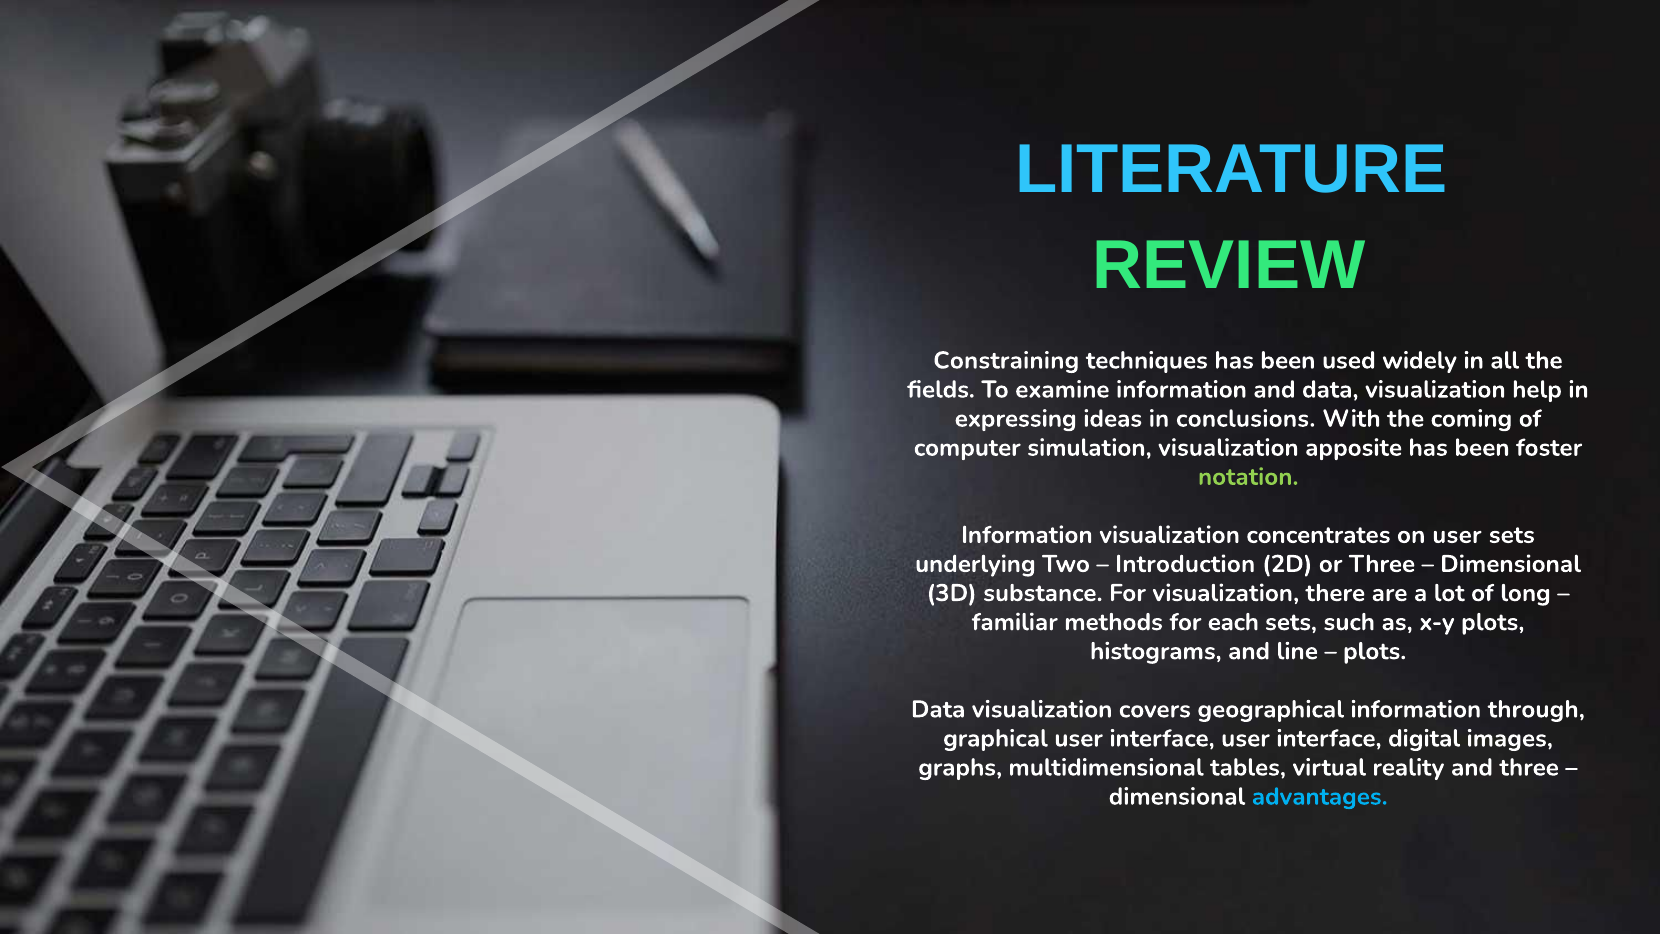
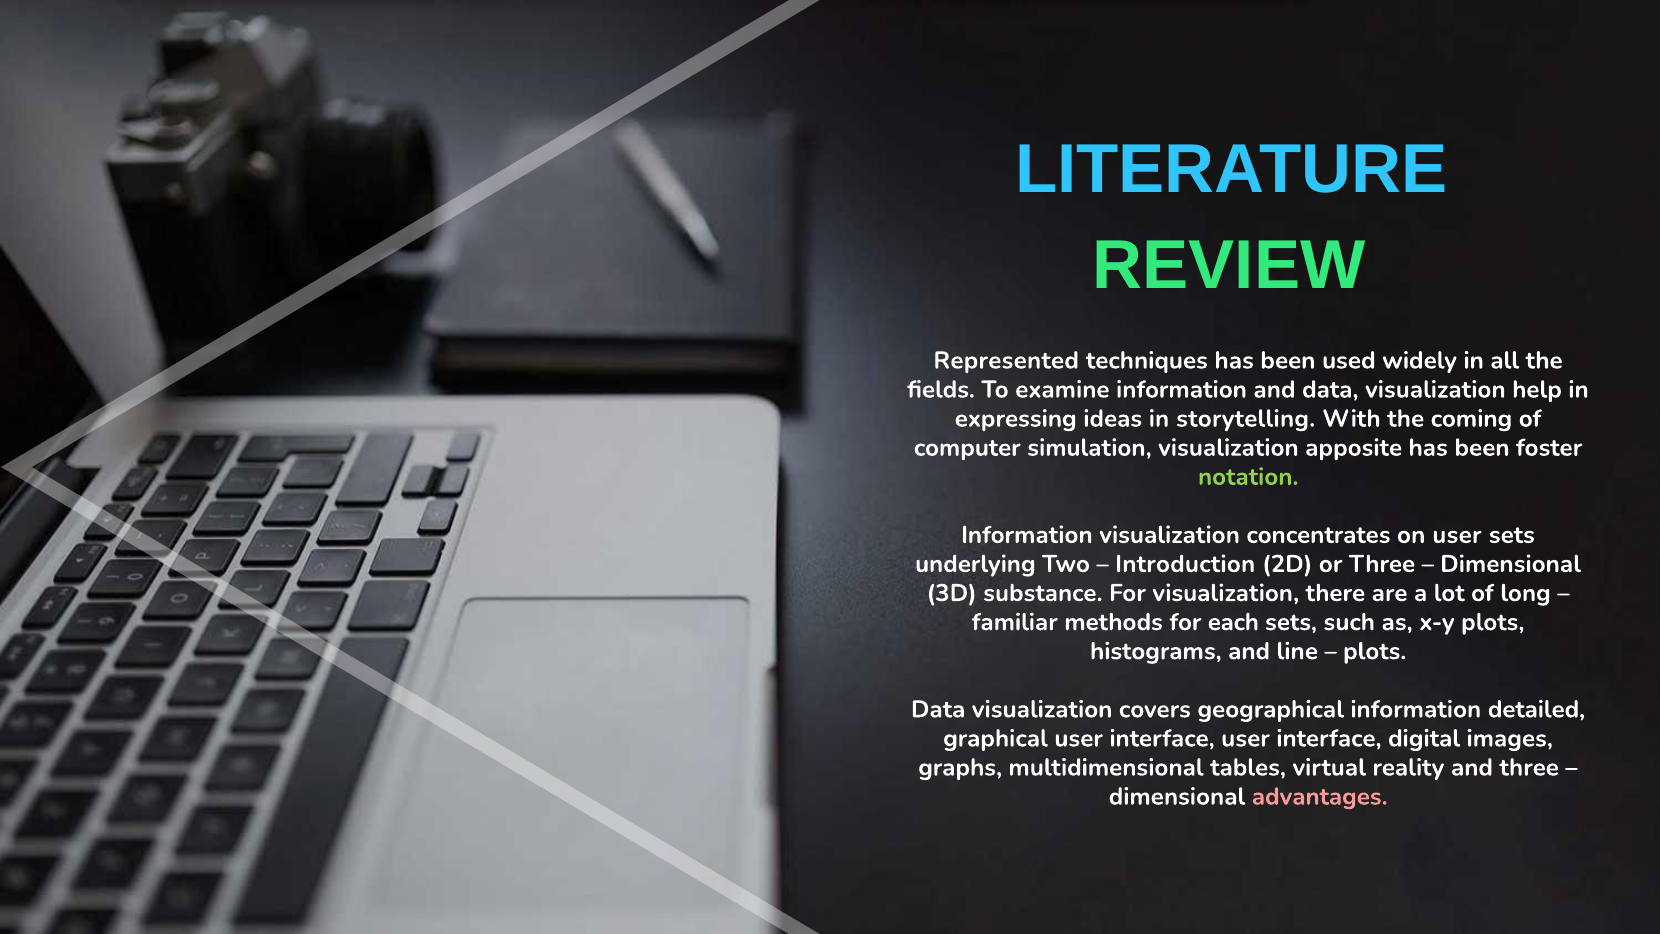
Constraining: Constraining -> Represented
conclusions: conclusions -> storytelling
through: through -> detailed
advantages colour: light blue -> pink
